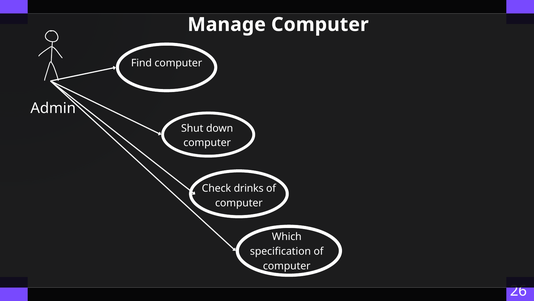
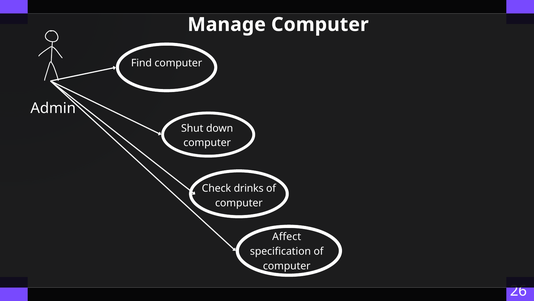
Which: Which -> Affect
